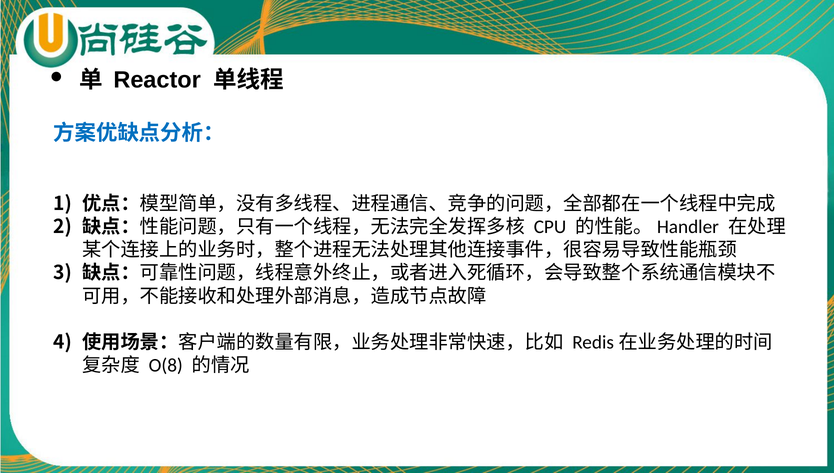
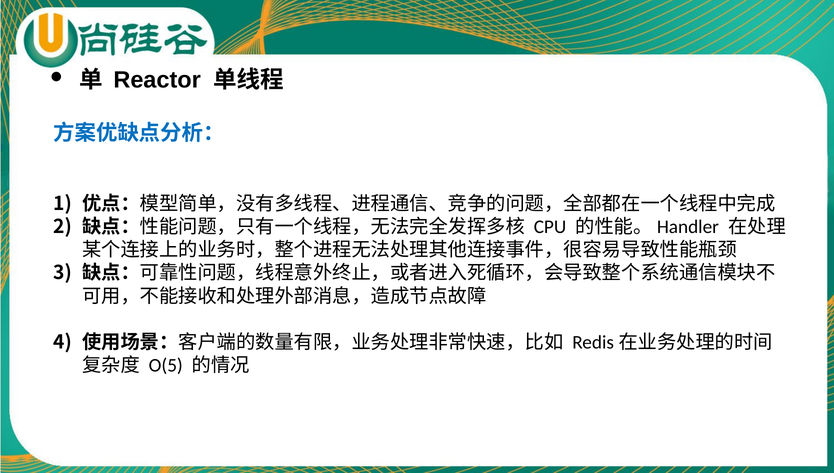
O(8: O(8 -> O(5
